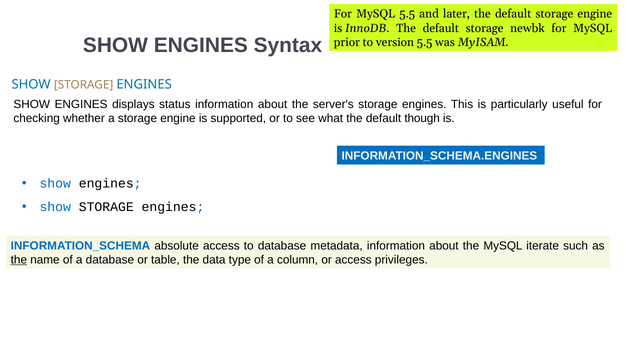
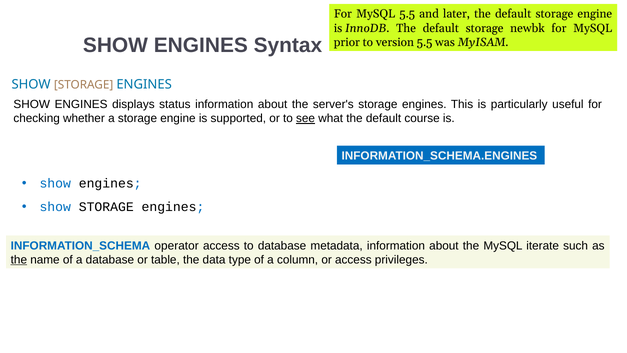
see underline: none -> present
though: though -> course
absolute: absolute -> operator
